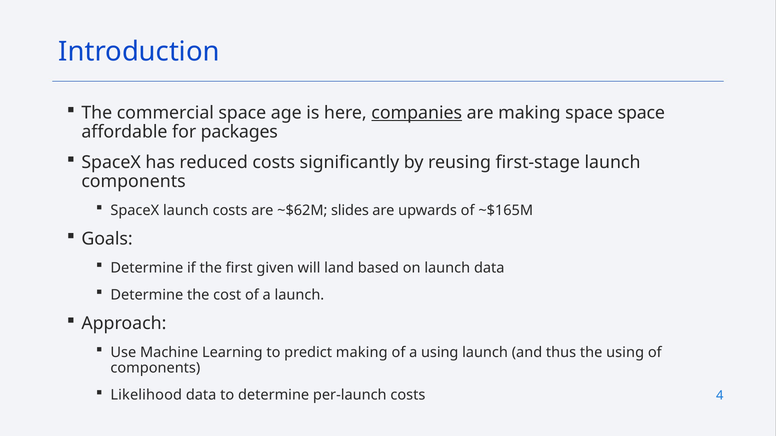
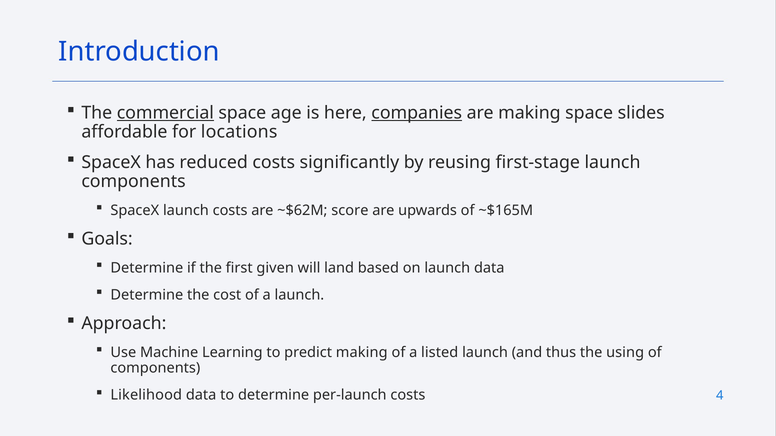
commercial underline: none -> present
space space: space -> slides
packages: packages -> locations
slides: slides -> score
a using: using -> listed
